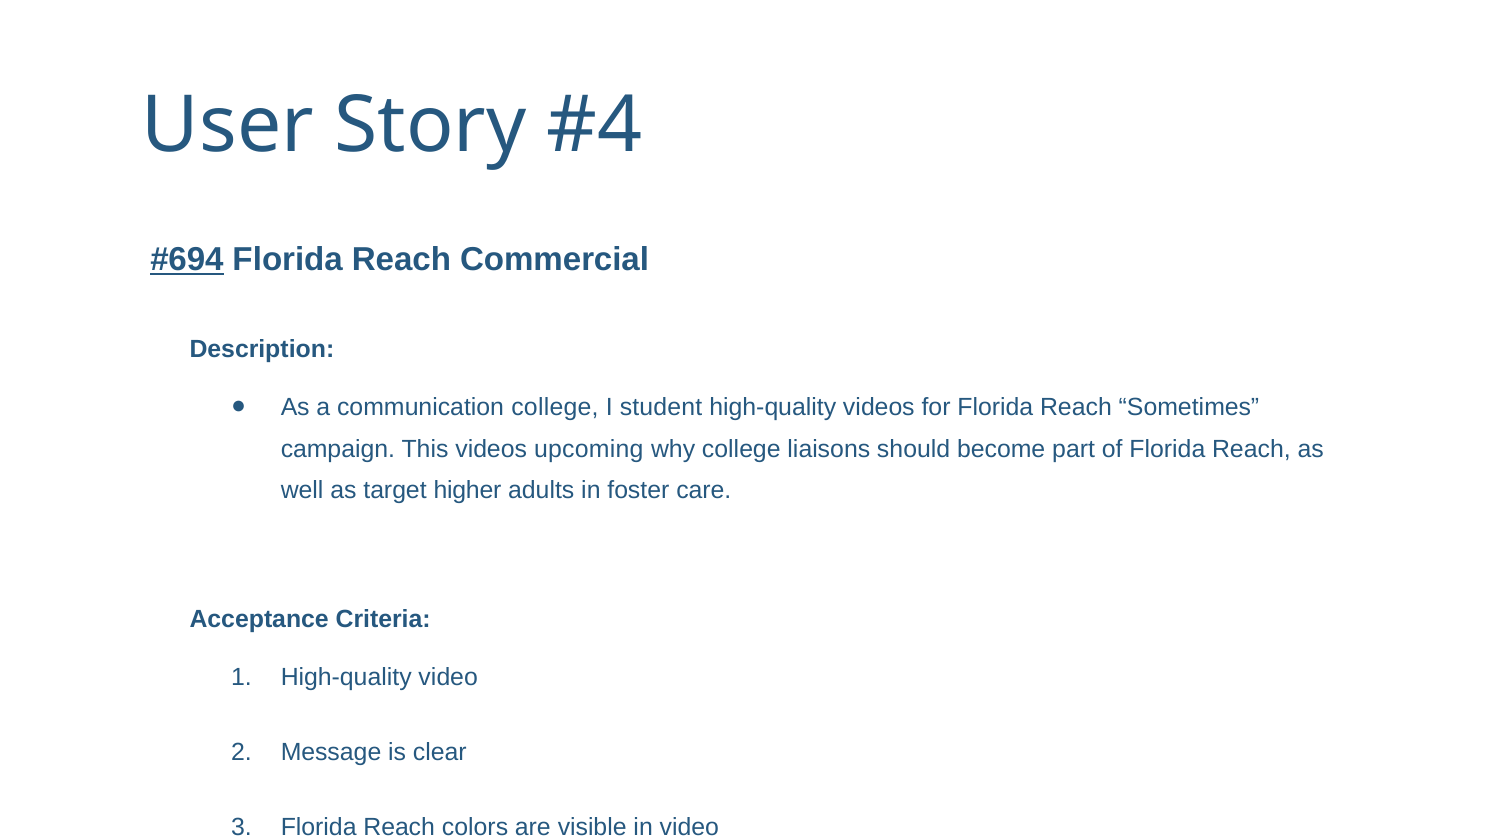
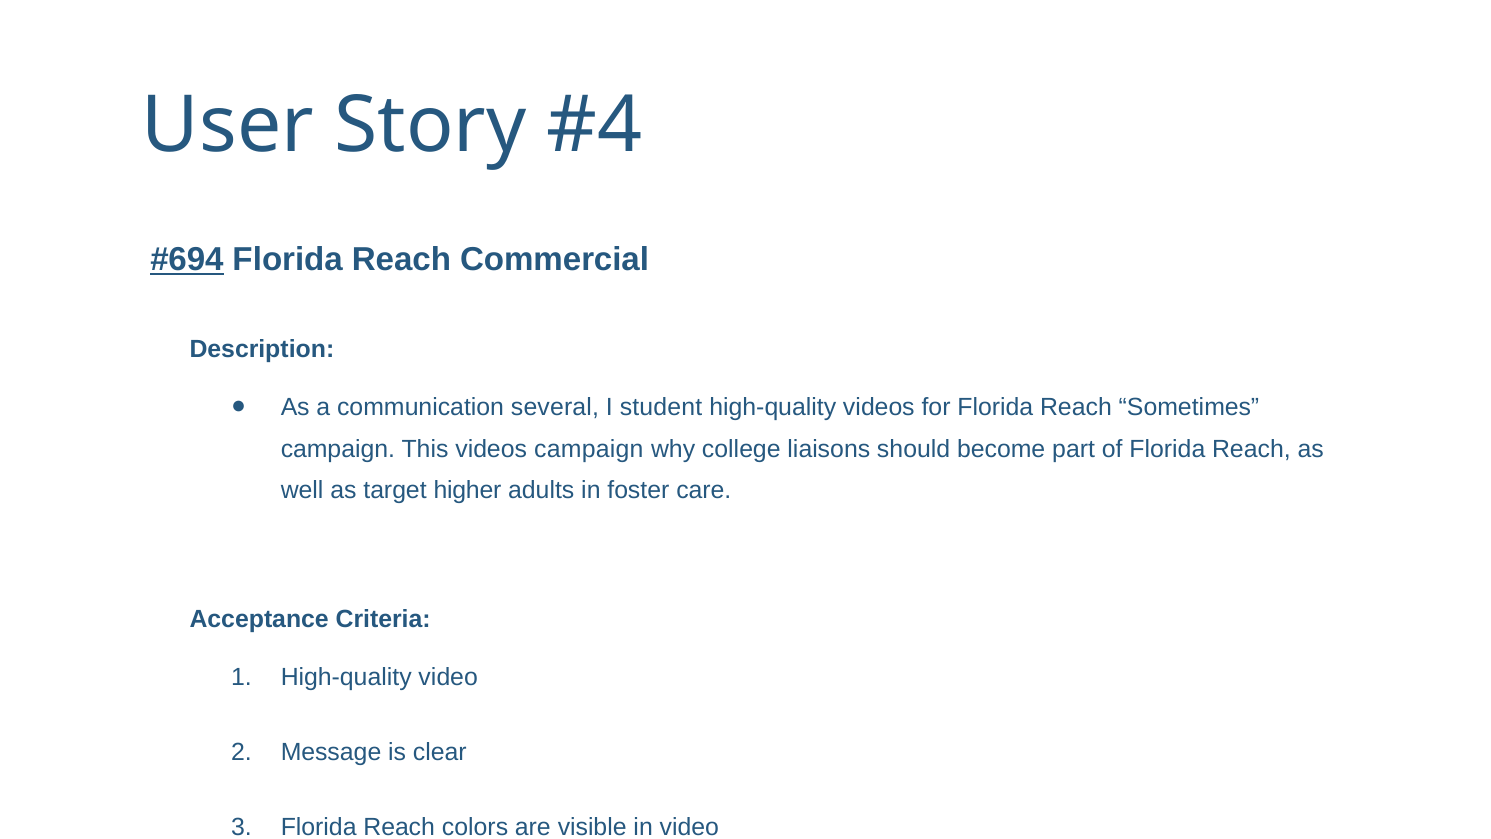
communication college: college -> several
videos upcoming: upcoming -> campaign
